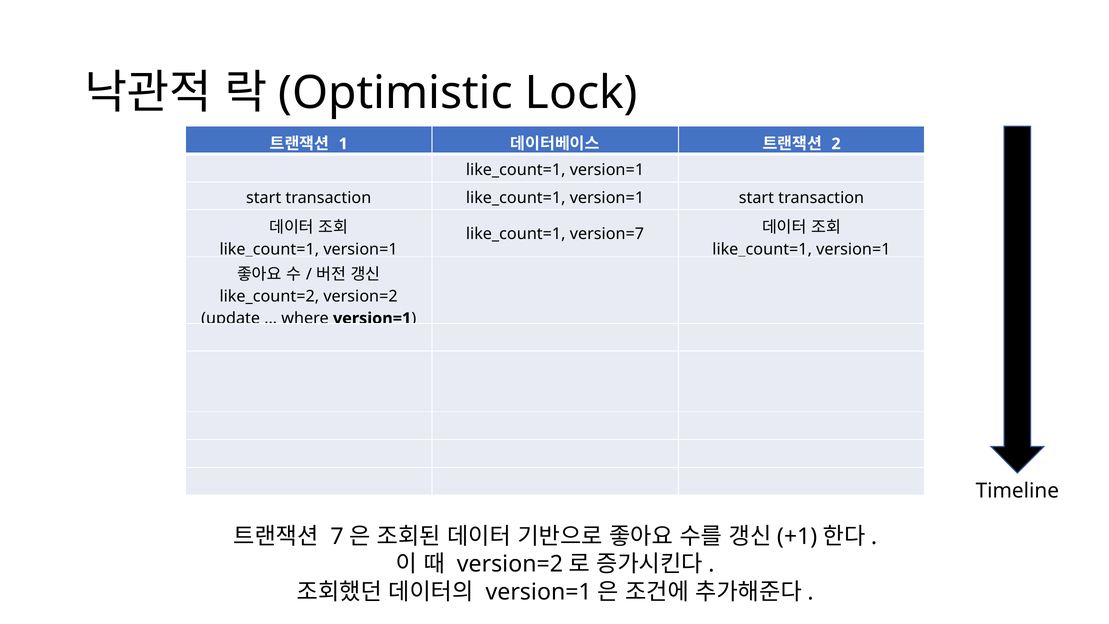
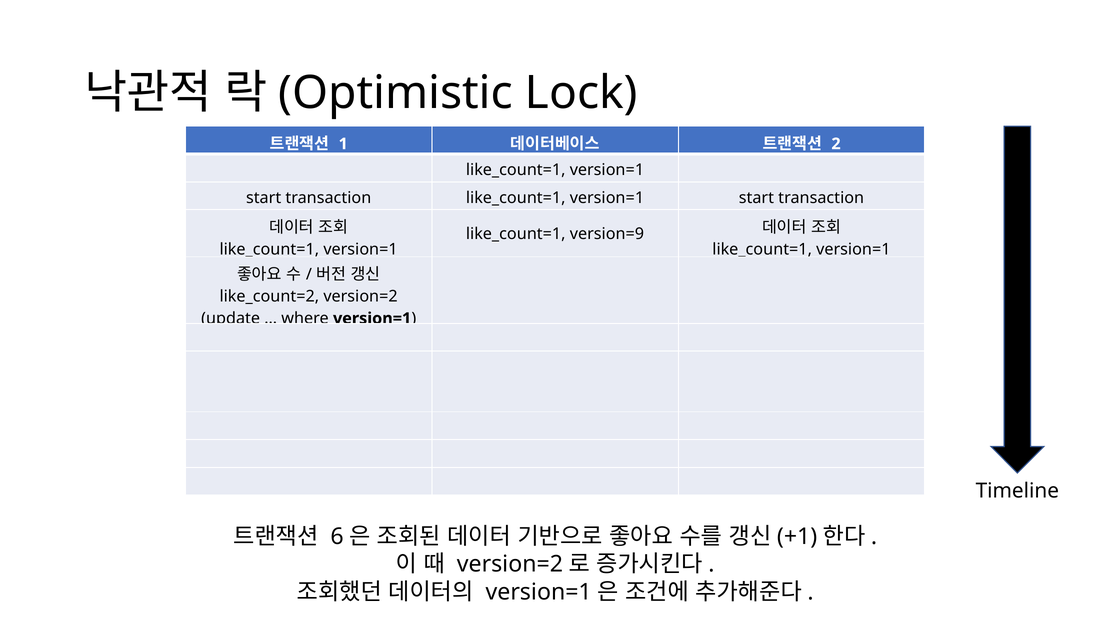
version=7: version=7 -> version=9
7: 7 -> 6
